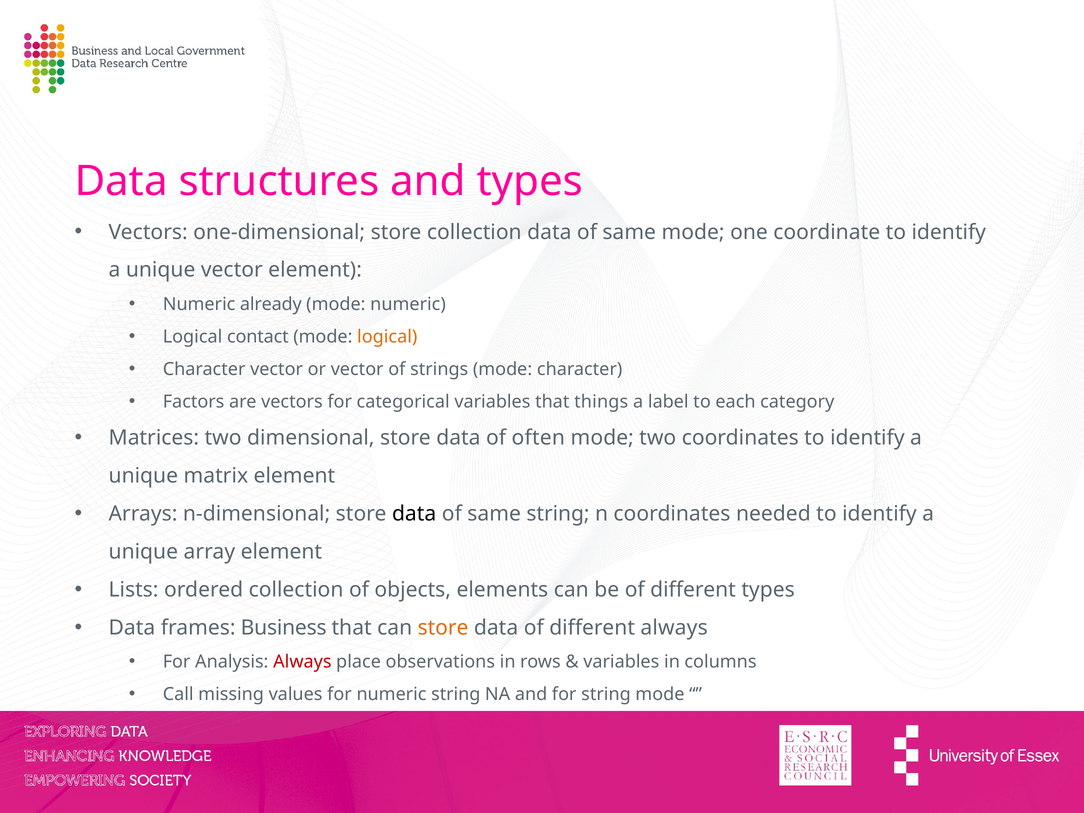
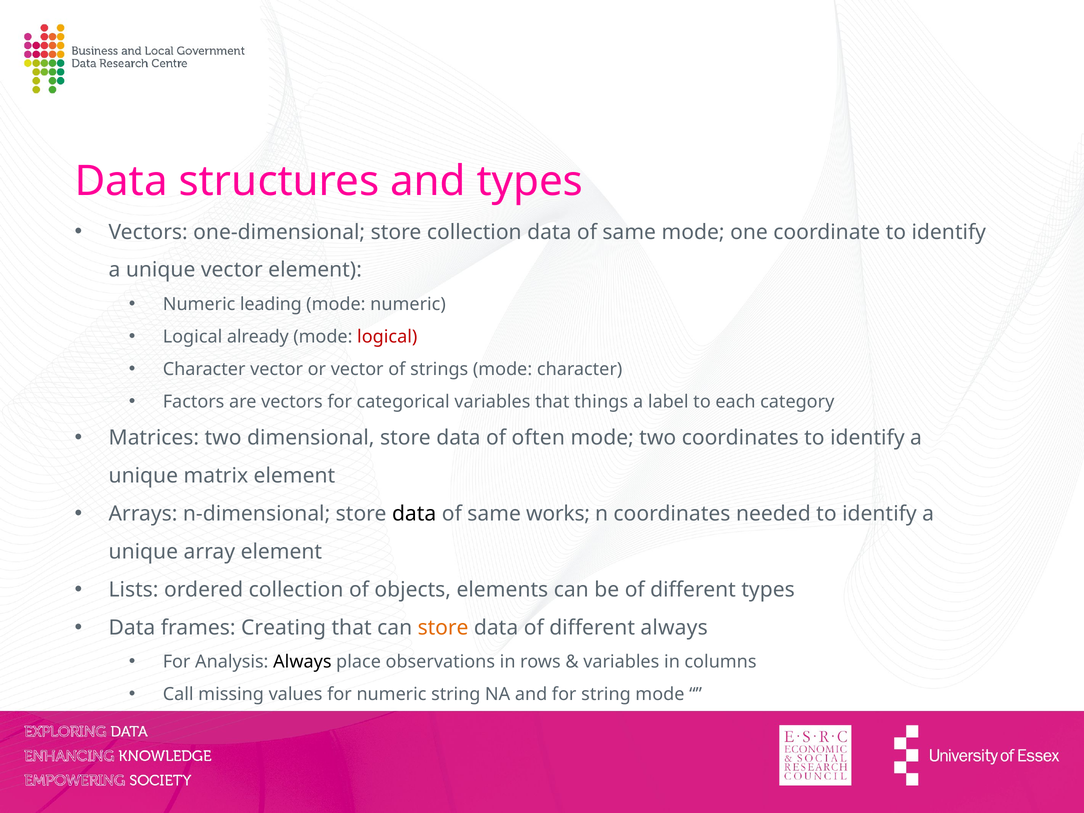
already: already -> leading
contact: contact -> already
logical at (387, 337) colour: orange -> red
same string: string -> works
Business: Business -> Creating
Always at (302, 662) colour: red -> black
